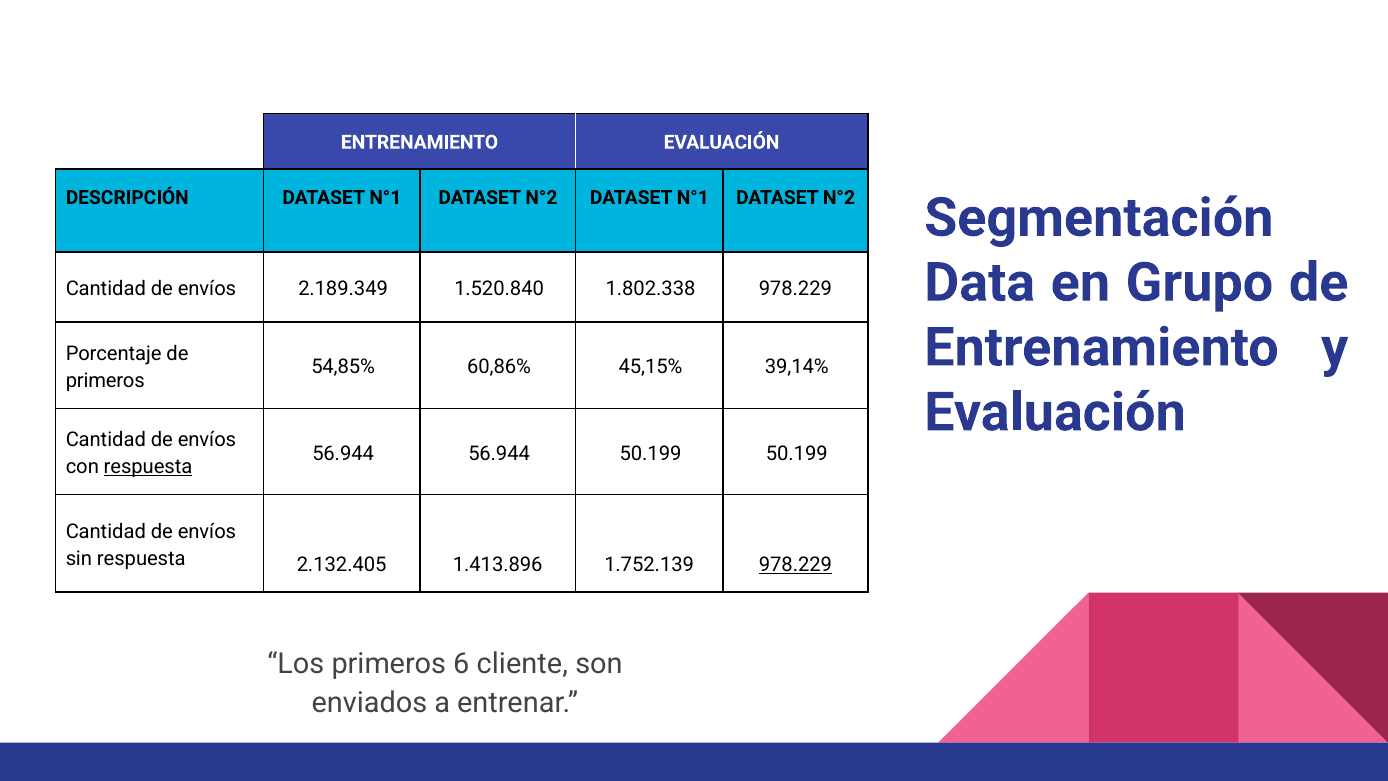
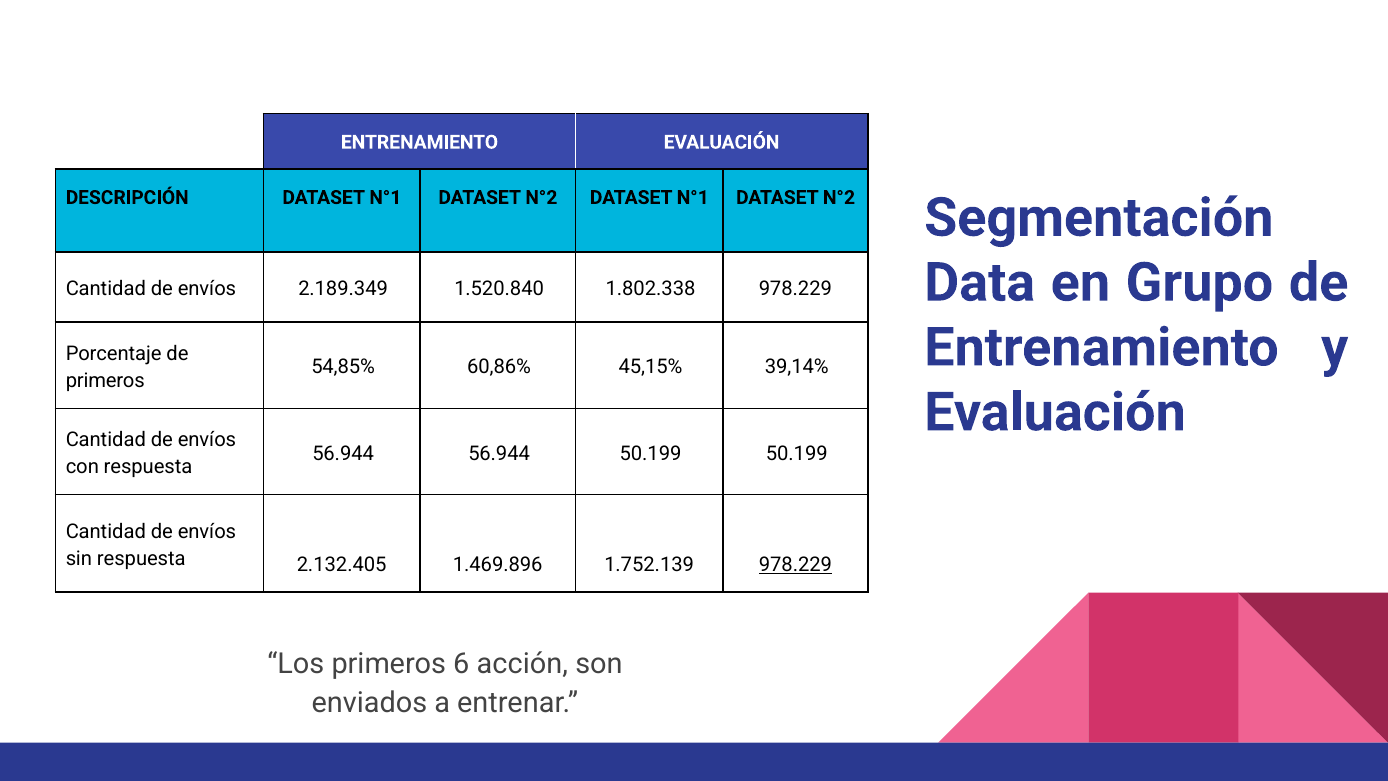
respuesta at (148, 467) underline: present -> none
1.413.896: 1.413.896 -> 1.469.896
cliente: cliente -> acción
